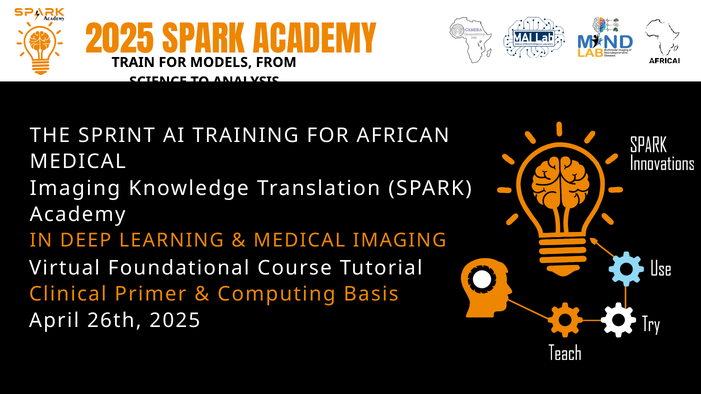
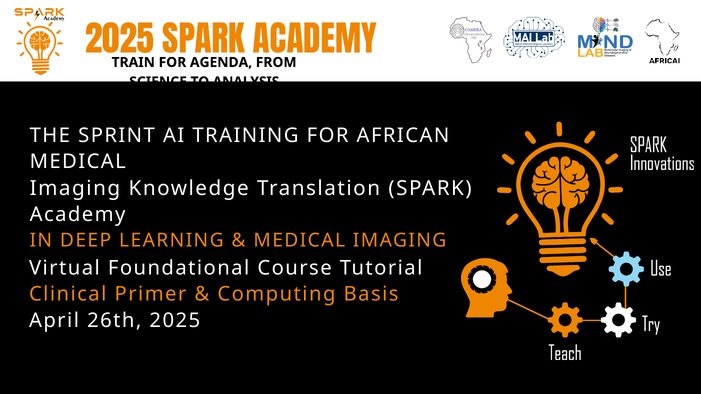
MODELS: MODELS -> AGENDA
